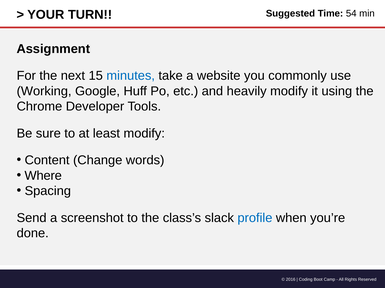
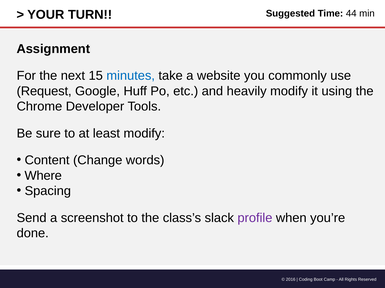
54: 54 -> 44
Working: Working -> Request
profile colour: blue -> purple
